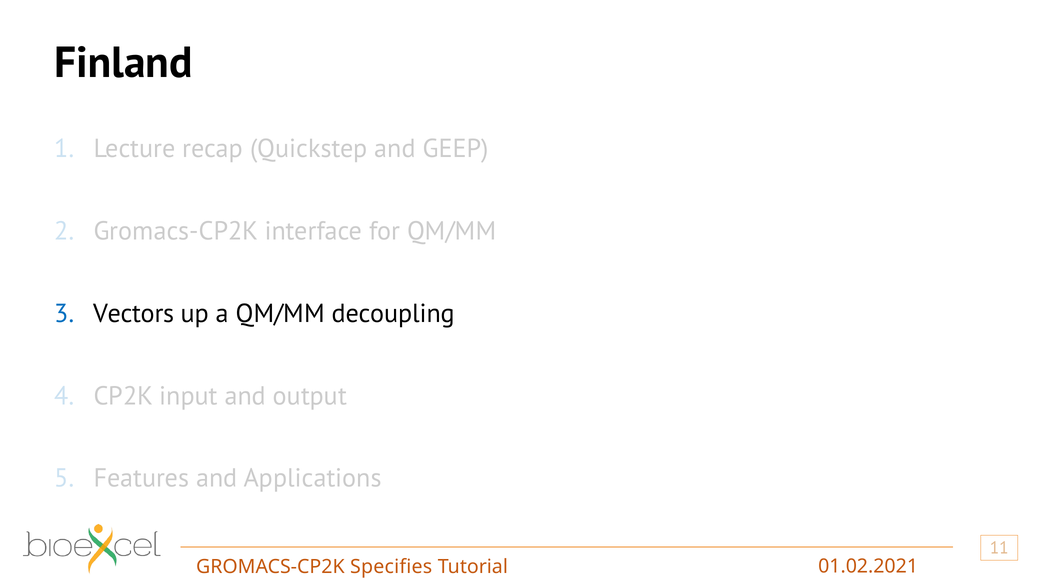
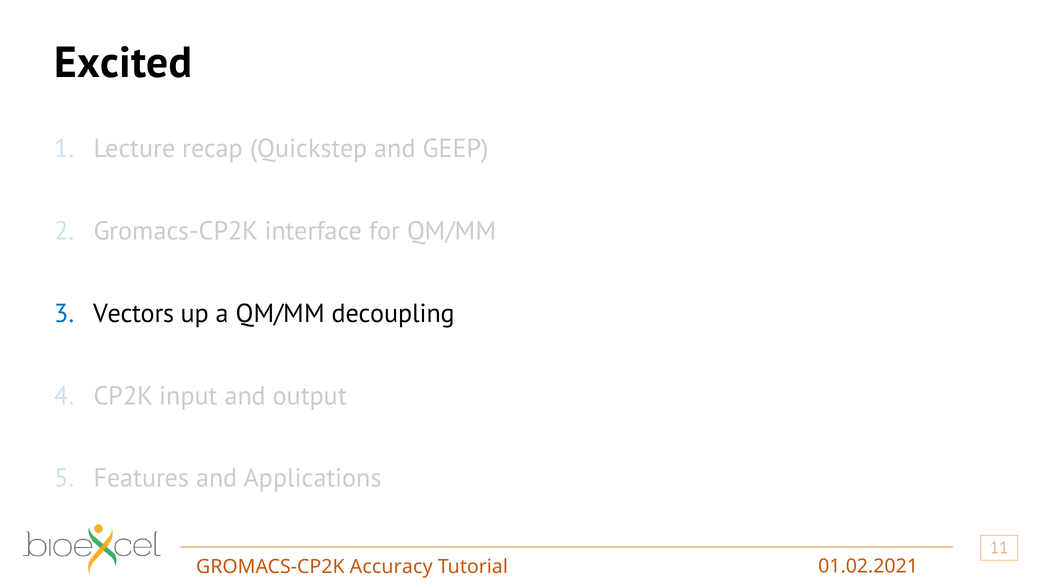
Finland: Finland -> Excited
Specifies: Specifies -> Accuracy
